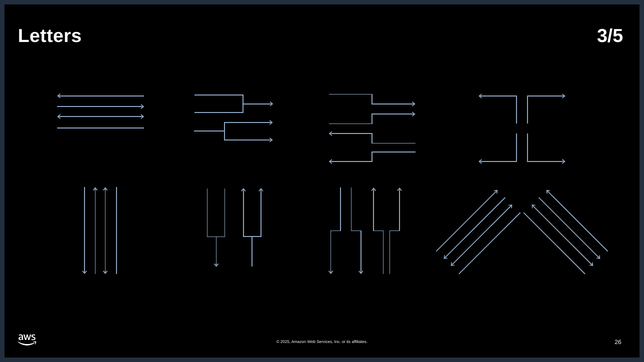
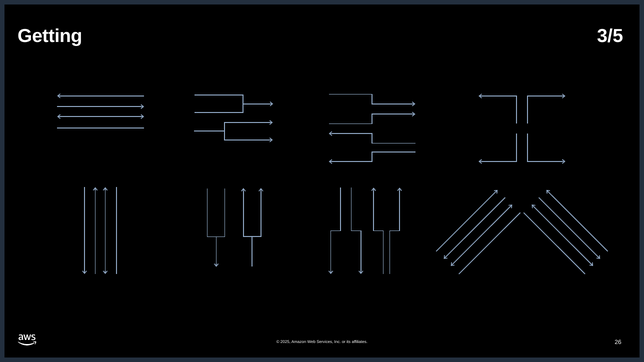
Letters: Letters -> Getting
